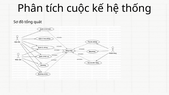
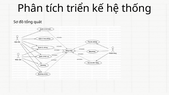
cuộc: cuộc -> triển
